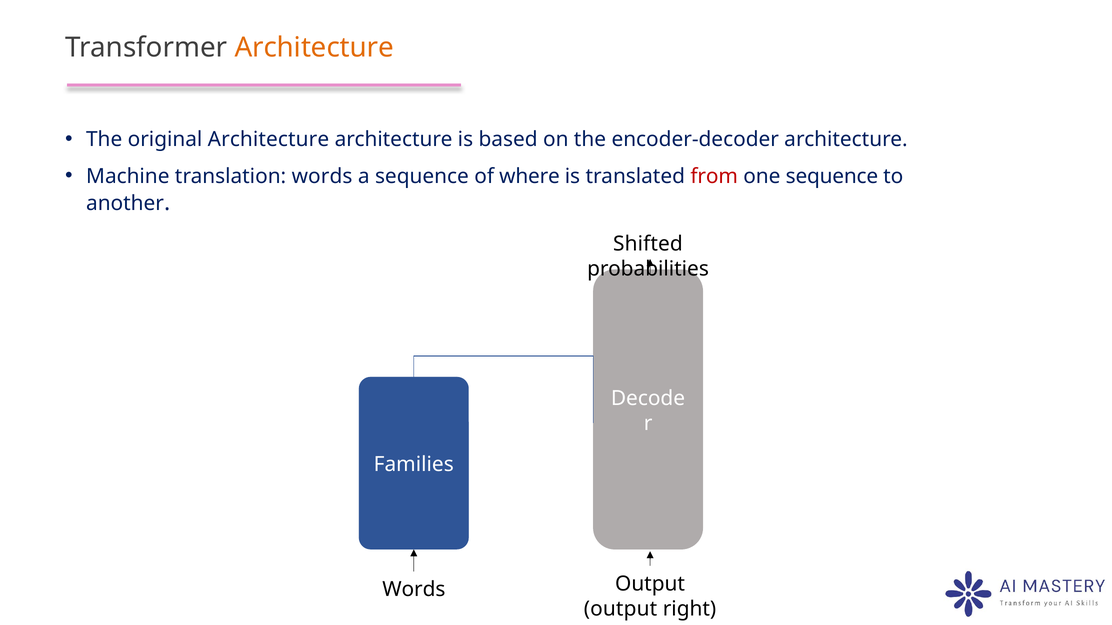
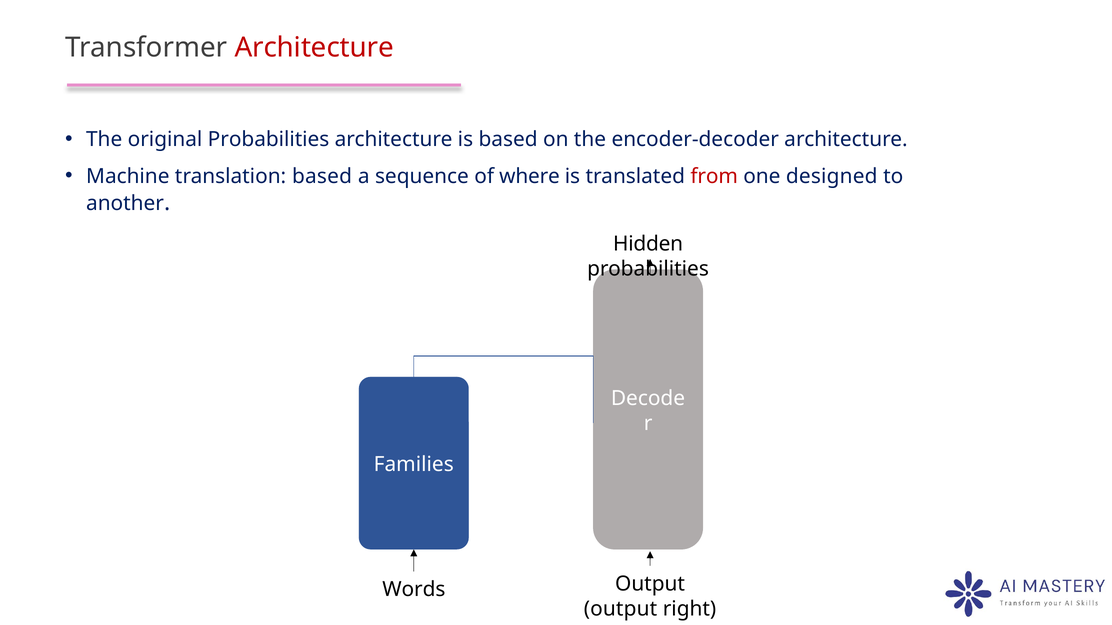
Architecture at (314, 47) colour: orange -> red
original Architecture: Architecture -> Probabilities
translation words: words -> based
one sequence: sequence -> designed
Shifted: Shifted -> Hidden
